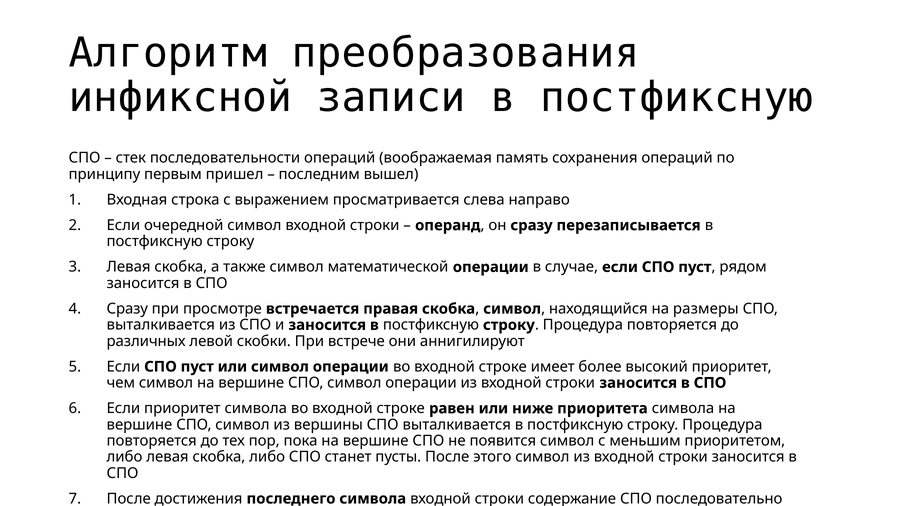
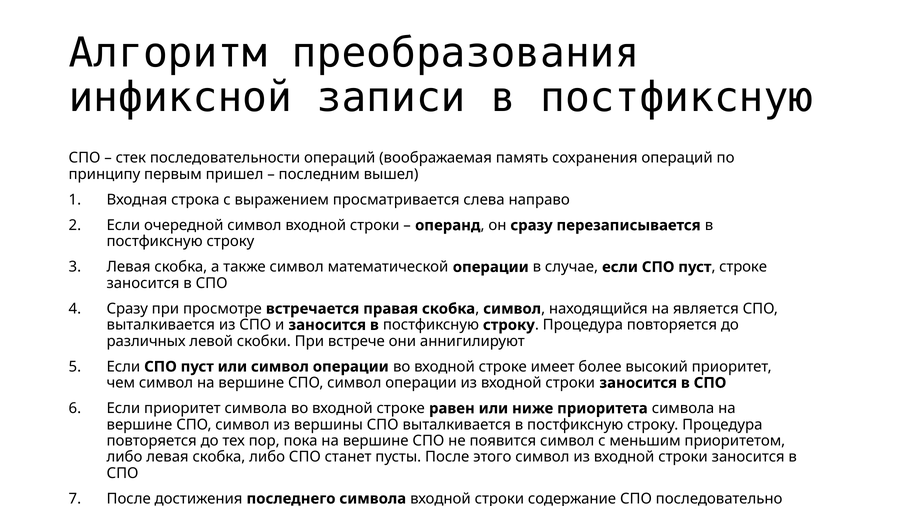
пуст рядом: рядом -> строке
размеры: размеры -> является
